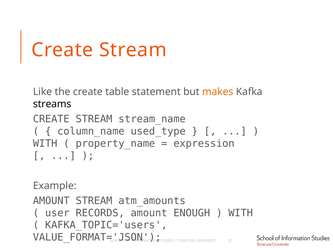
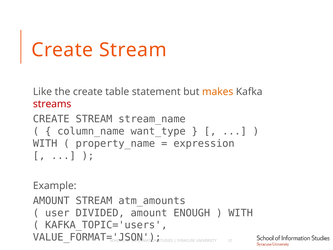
streams colour: black -> red
used_type: used_type -> want_type
RECORDS: RECORDS -> DIVIDED
